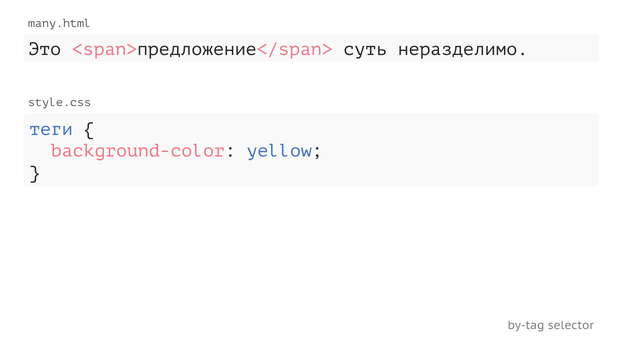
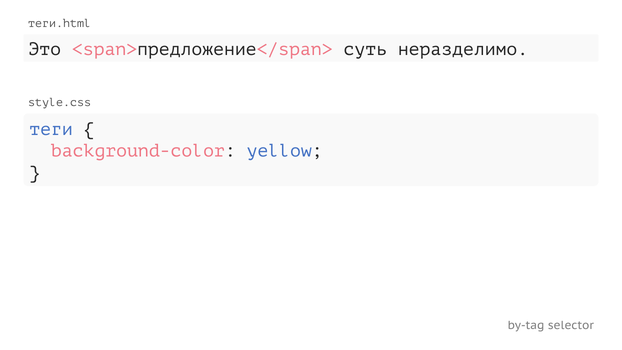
many.html: many.html -> теги.html
